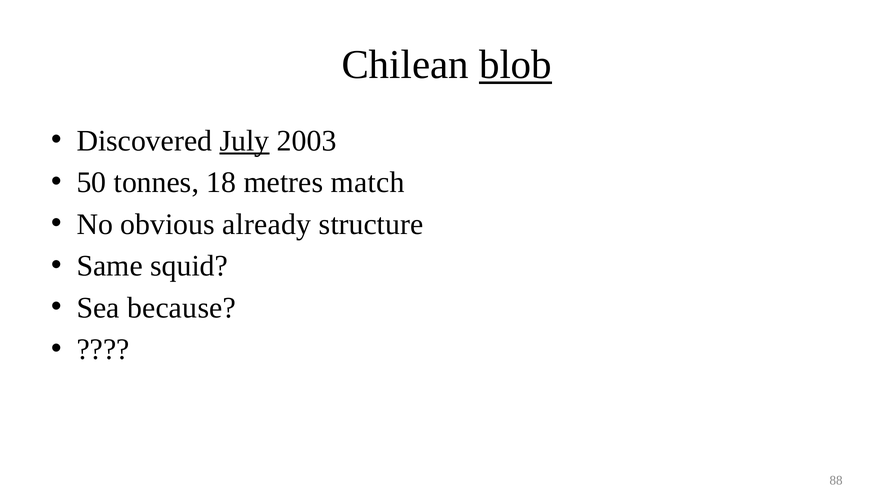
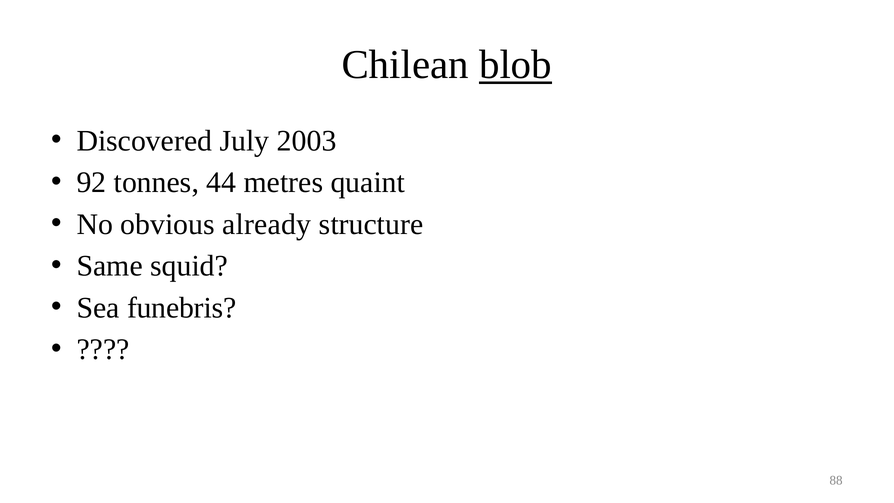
July underline: present -> none
50: 50 -> 92
18: 18 -> 44
match: match -> quaint
because: because -> funebris
